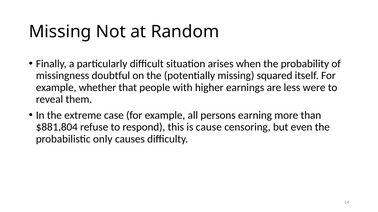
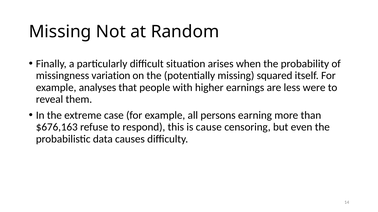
doubtful: doubtful -> variation
whether: whether -> analyses
$881,804: $881,804 -> $676,163
only: only -> data
